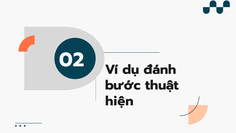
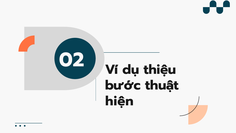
đánh: đánh -> thiệu
